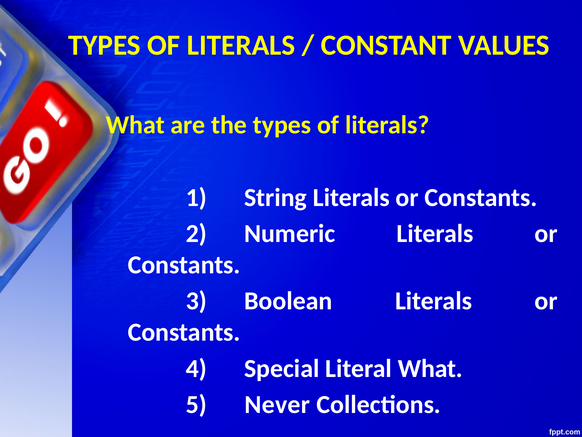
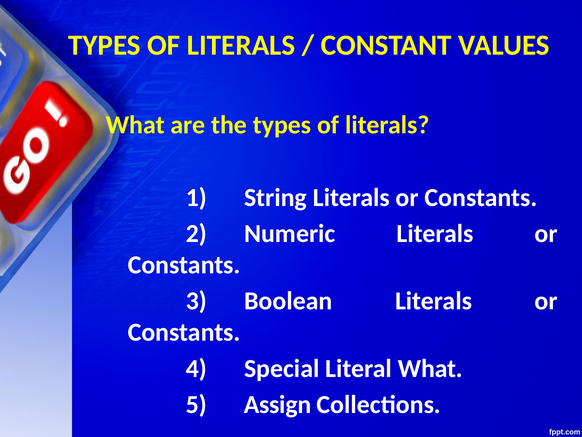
Never: Never -> Assign
